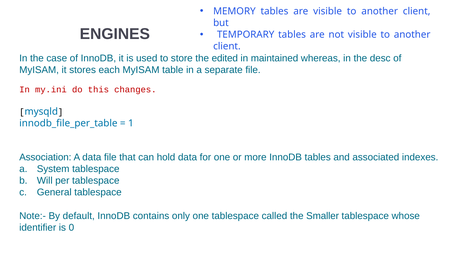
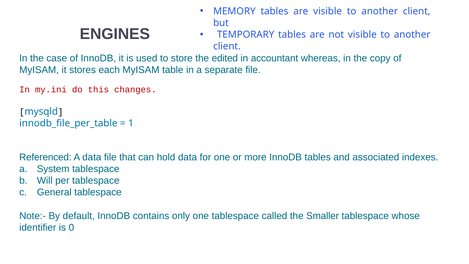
maintained: maintained -> accountant
desc: desc -> copy
Association: Association -> Referenced
